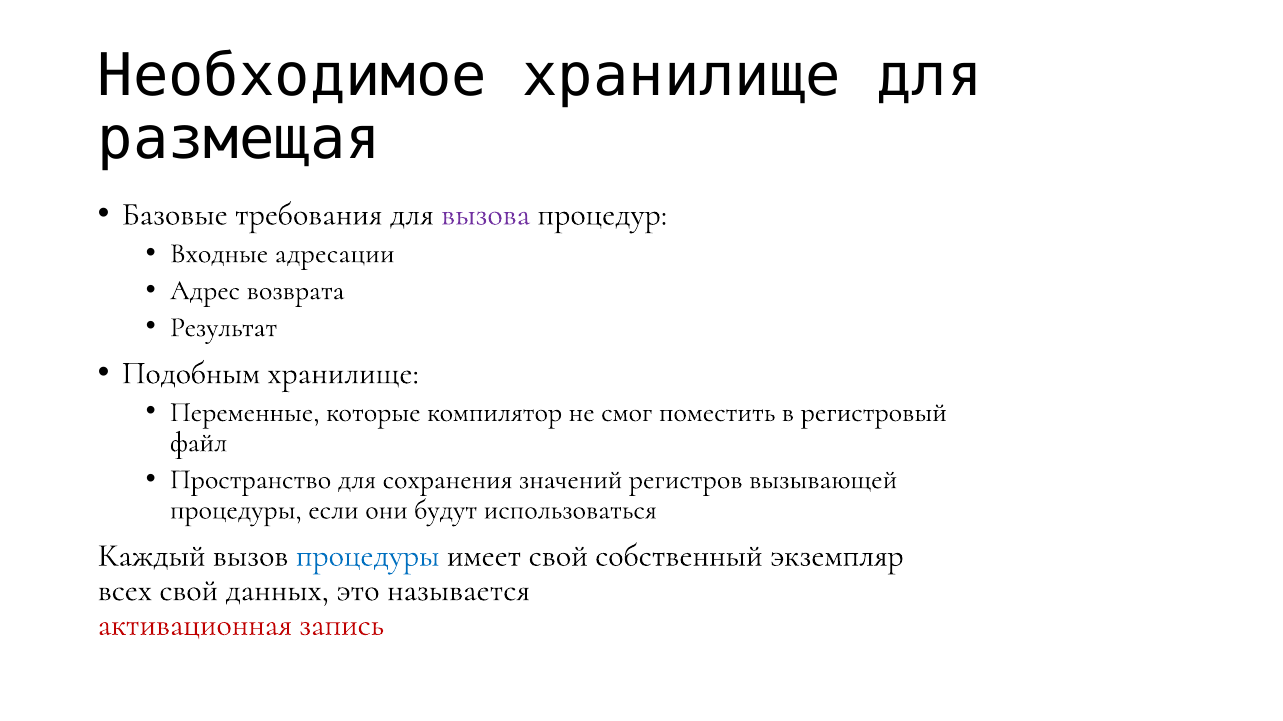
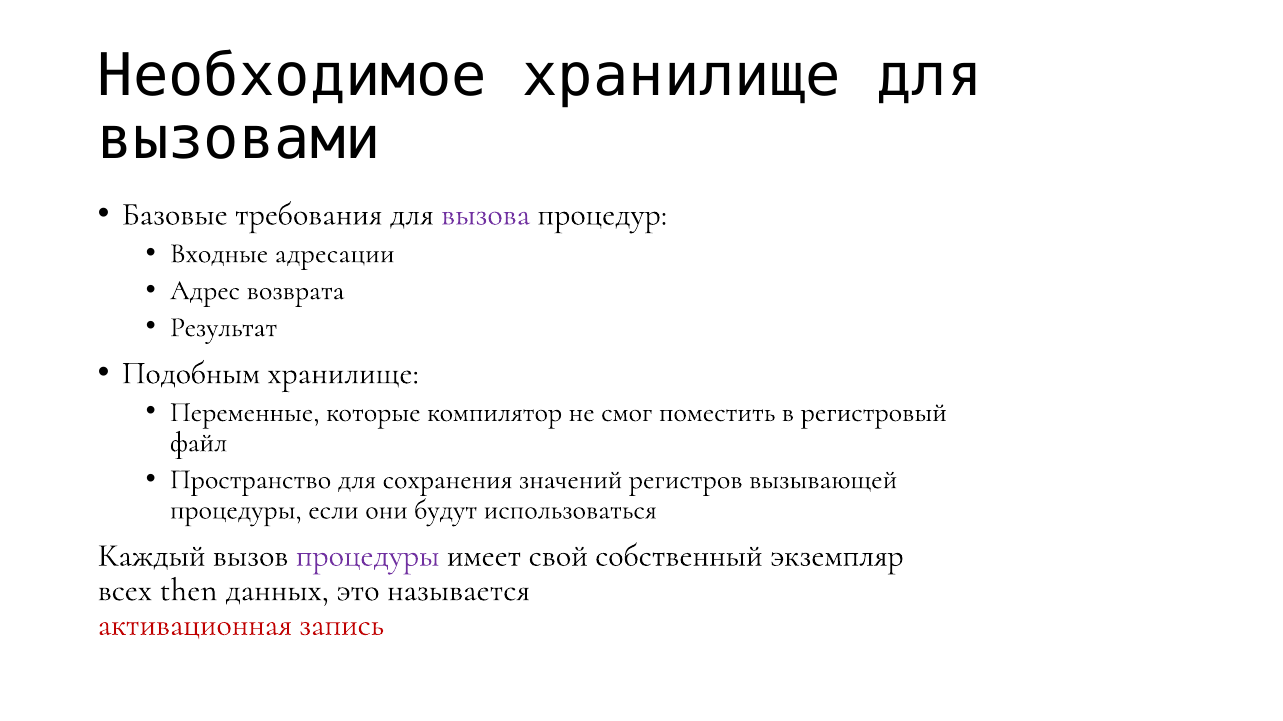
размещая: размещая -> вызовами
процедуры at (368, 556) colour: blue -> purple
всех свой: свой -> then
